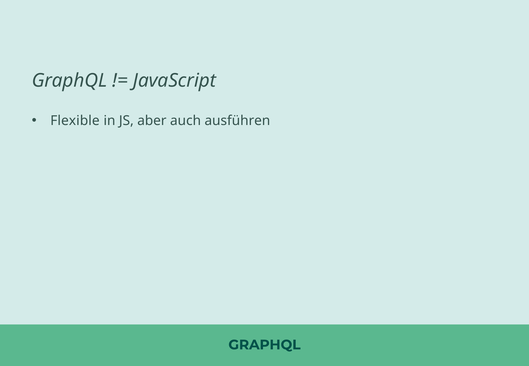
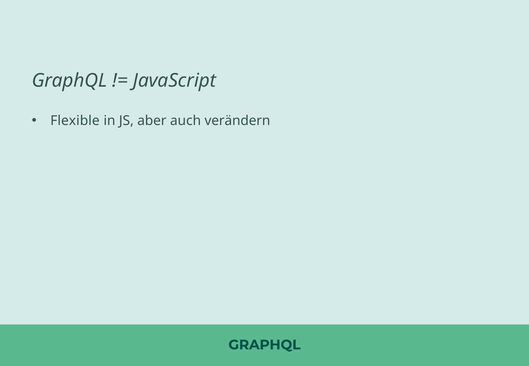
ausführen: ausführen -> verändern
